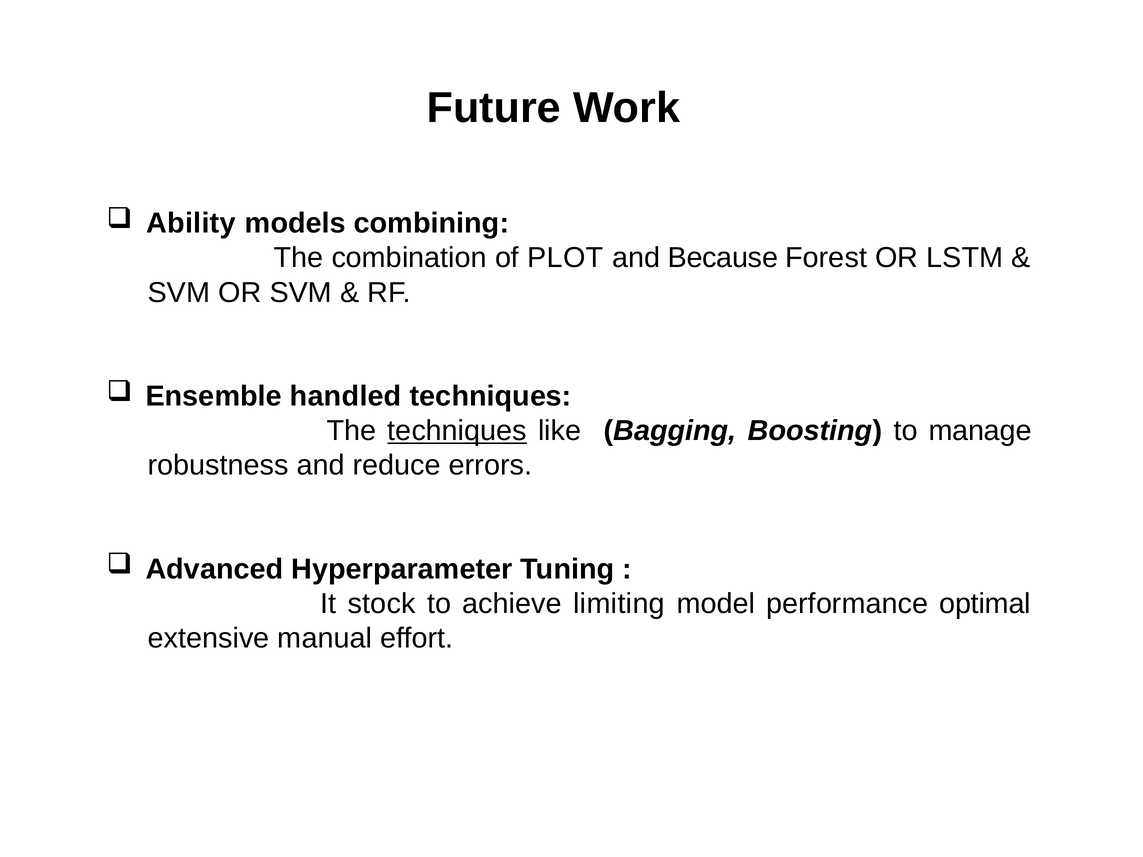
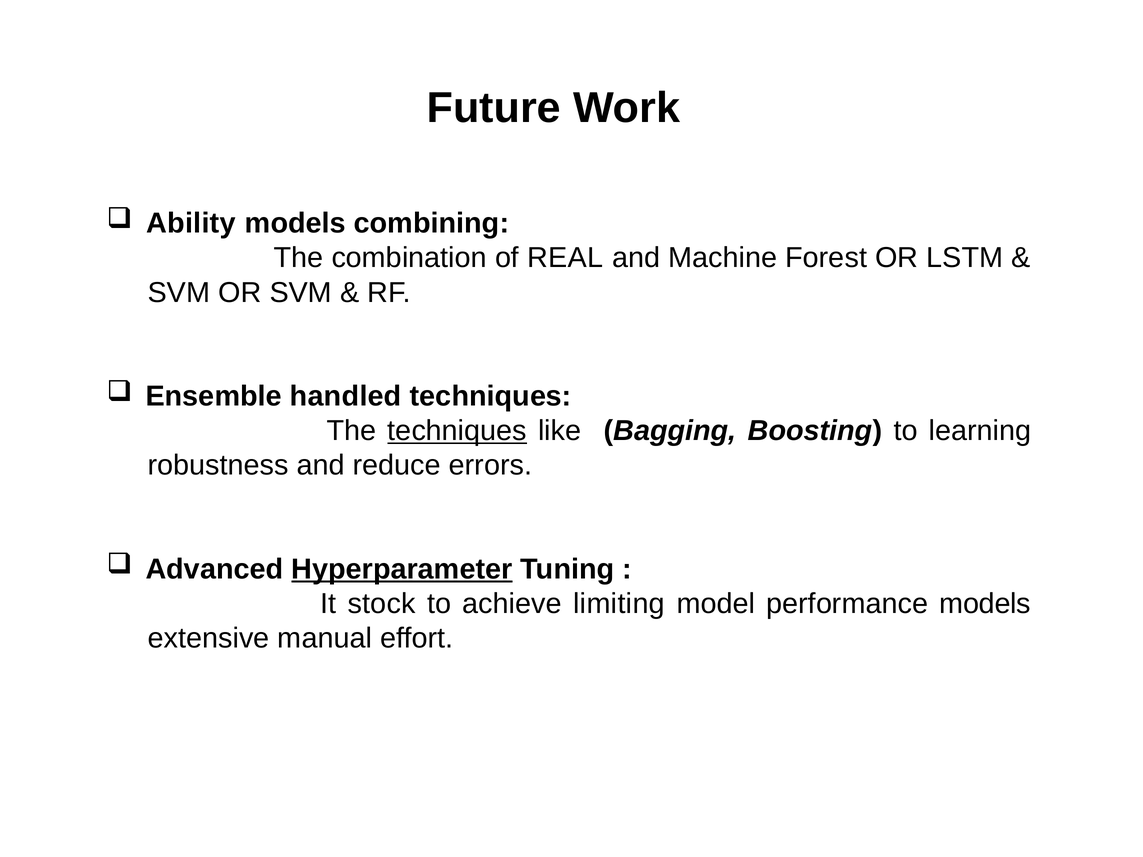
PLOT: PLOT -> REAL
Because: Because -> Machine
manage: manage -> learning
Hyperparameter underline: none -> present
performance optimal: optimal -> models
